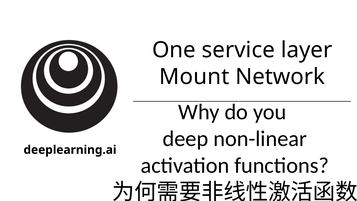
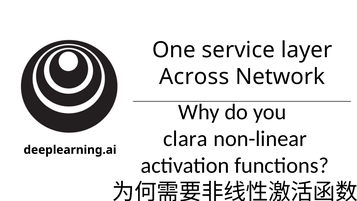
Mount: Mount -> Across
deep: deep -> clara
